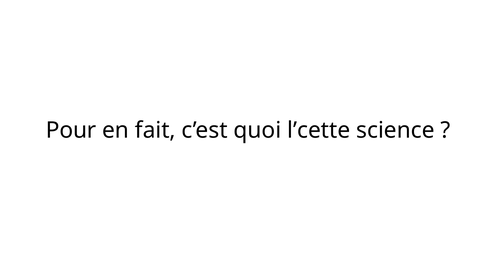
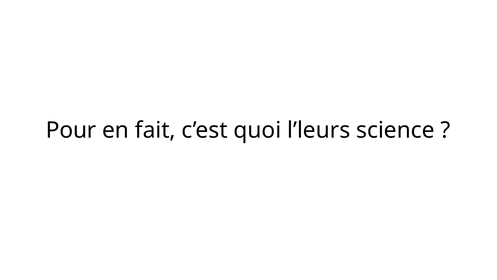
l’cette: l’cette -> l’leurs
